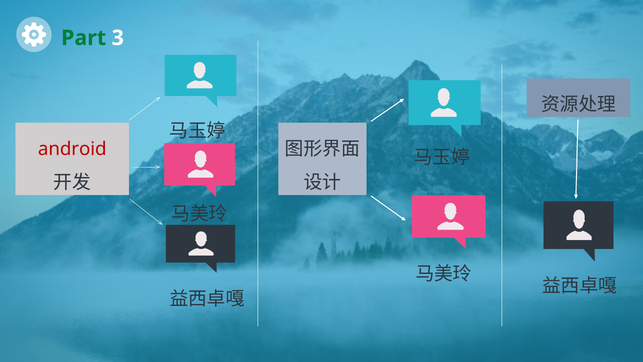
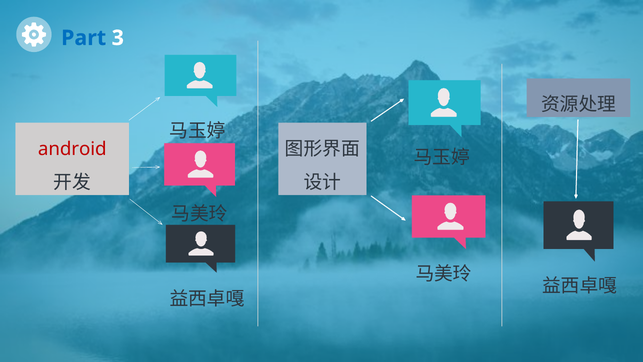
Part colour: green -> blue
